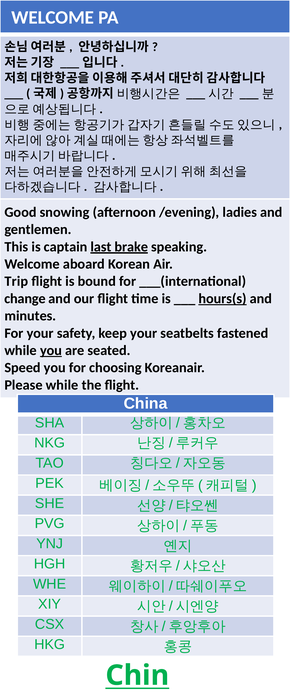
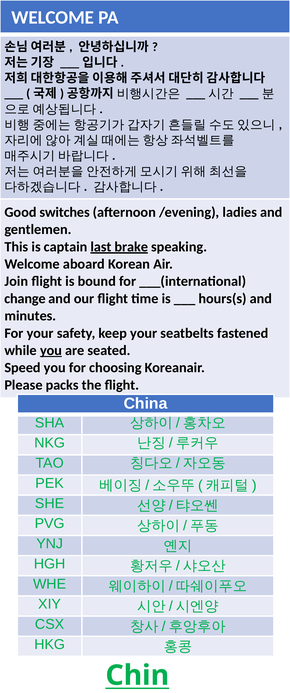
snowing: snowing -> switches
Trip: Trip -> Join
hours(s underline: present -> none
Please while: while -> packs
